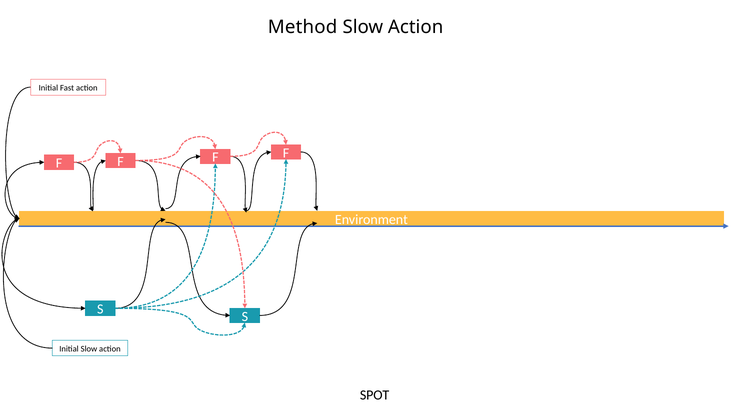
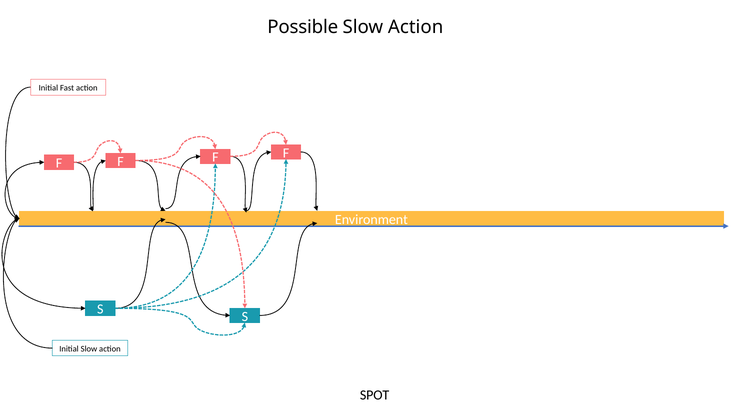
Method: Method -> Possible
